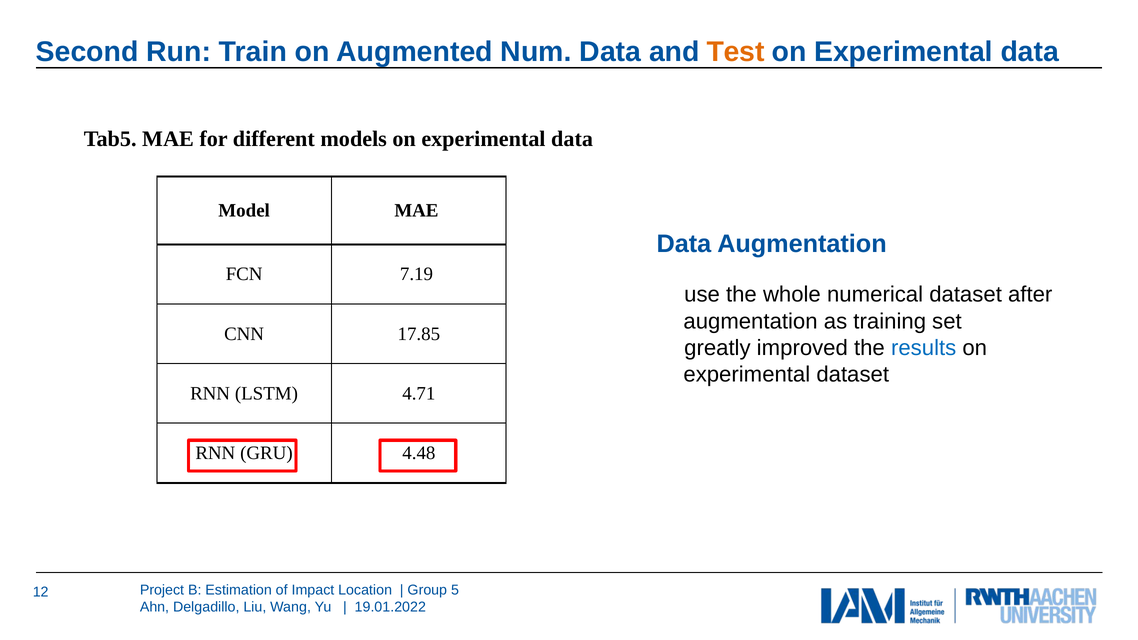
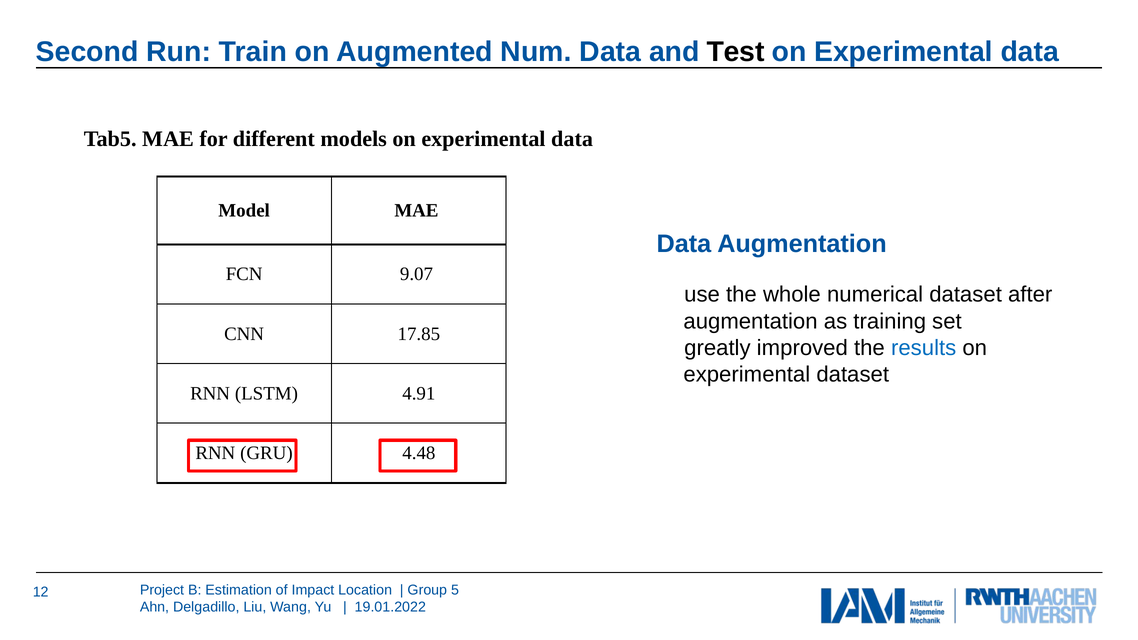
Test colour: orange -> black
7.19: 7.19 -> 9.07
4.71: 4.71 -> 4.91
